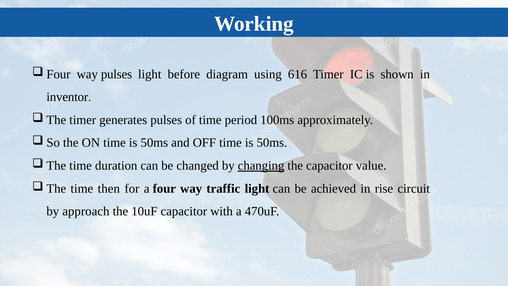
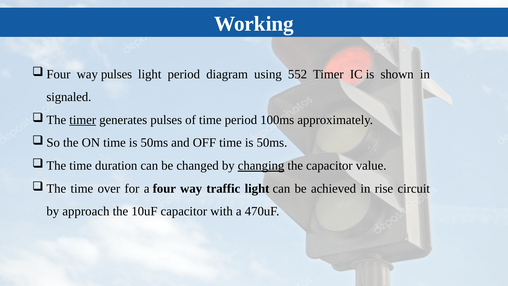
light before: before -> period
616: 616 -> 552
inventor: inventor -> signaled
timer at (83, 120) underline: none -> present
then: then -> over
